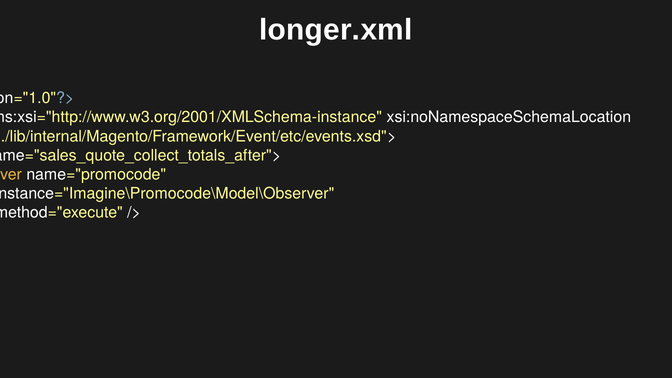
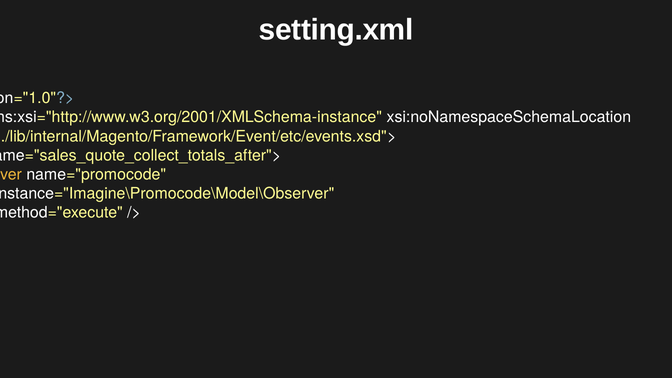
longer.xml: longer.xml -> setting.xml
